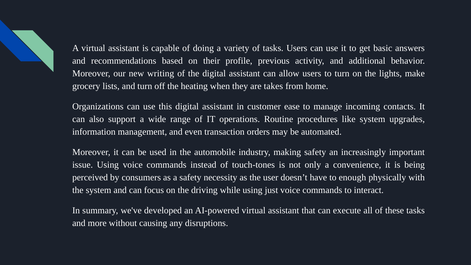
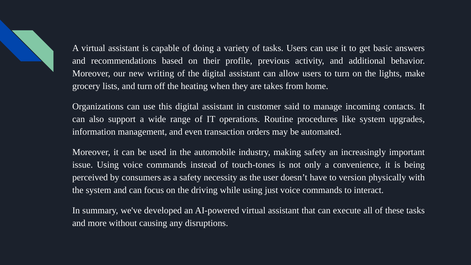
ease: ease -> said
enough: enough -> version
